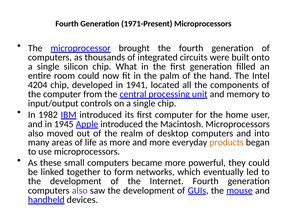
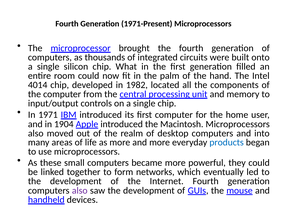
4204: 4204 -> 4014
1941: 1941 -> 1982
1982: 1982 -> 1971
1945: 1945 -> 1904
products colour: orange -> blue
